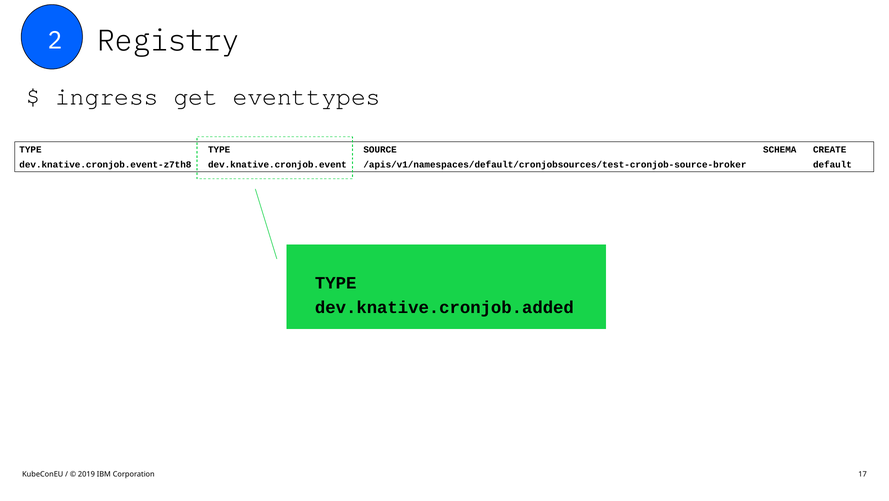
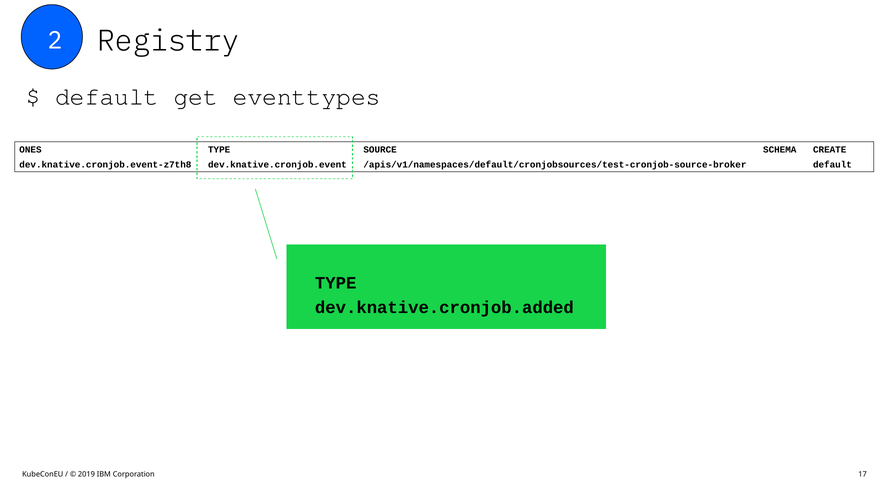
ingress at (107, 97): ingress -> default
TYPE at (30, 150): TYPE -> ONES
